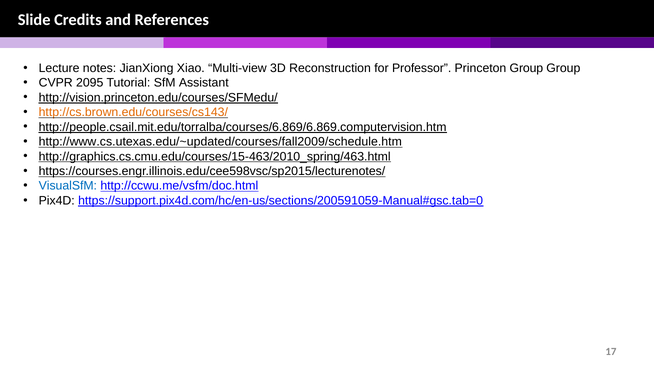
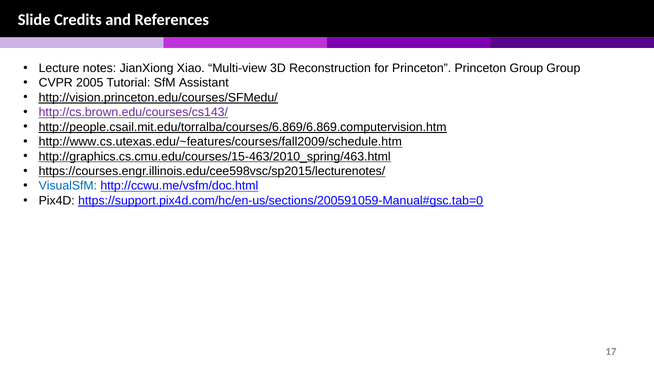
for Professor: Professor -> Princeton
2095: 2095 -> 2005
http://cs.brown.edu/courses/cs143/ colour: orange -> purple
http://www.cs.utexas.edu/~updated/courses/fall2009/schedule.htm: http://www.cs.utexas.edu/~updated/courses/fall2009/schedule.htm -> http://www.cs.utexas.edu/~features/courses/fall2009/schedule.htm
